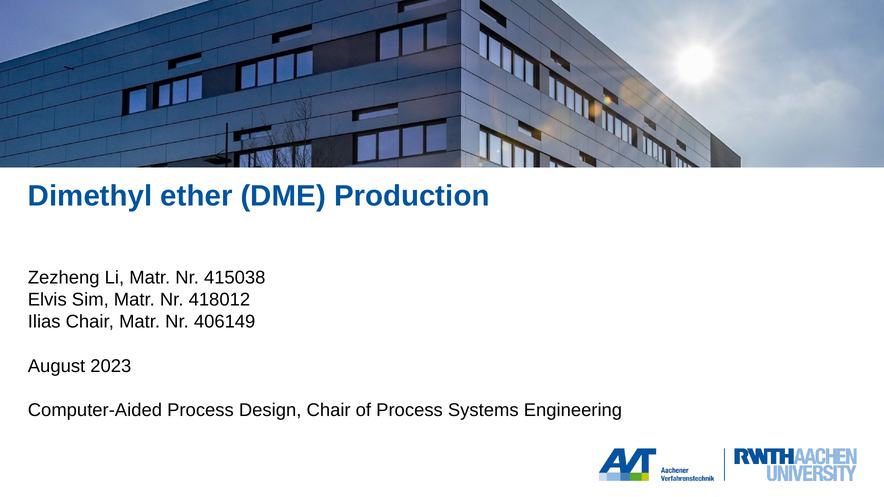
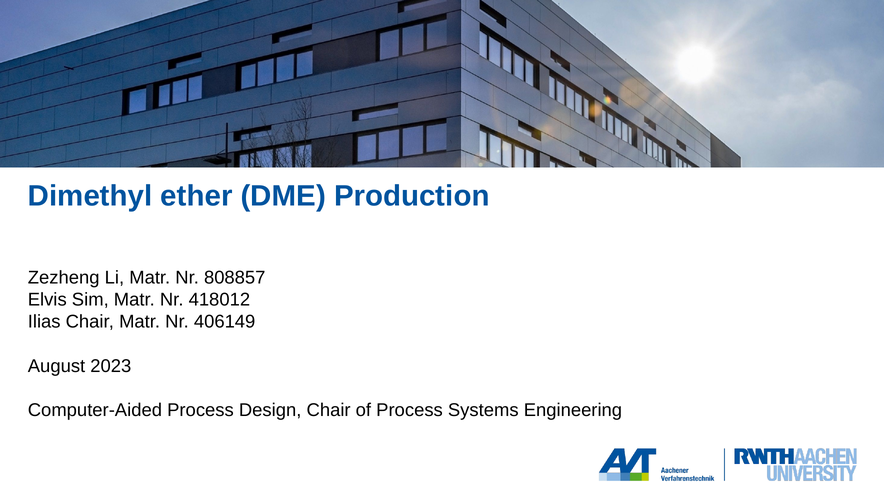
415038: 415038 -> 808857
